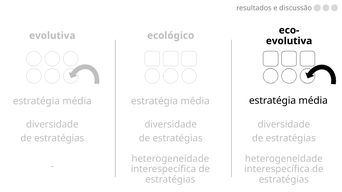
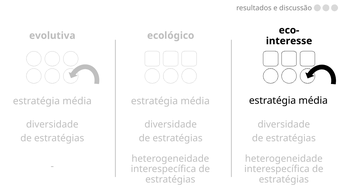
evolutiva at (289, 41): evolutiva -> interesse
